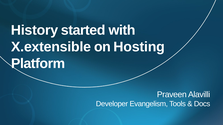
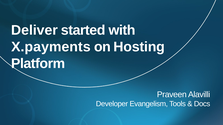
History: History -> Deliver
X.extensible: X.extensible -> X.payments
